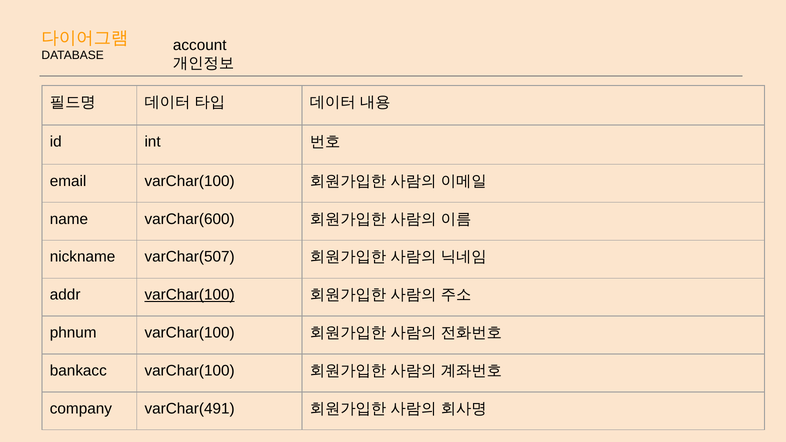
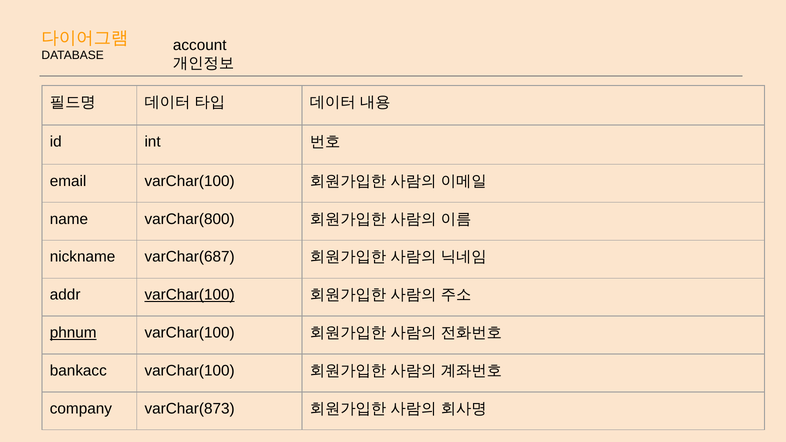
varChar(600: varChar(600 -> varChar(800
varChar(507: varChar(507 -> varChar(687
phnum underline: none -> present
varChar(491: varChar(491 -> varChar(873
